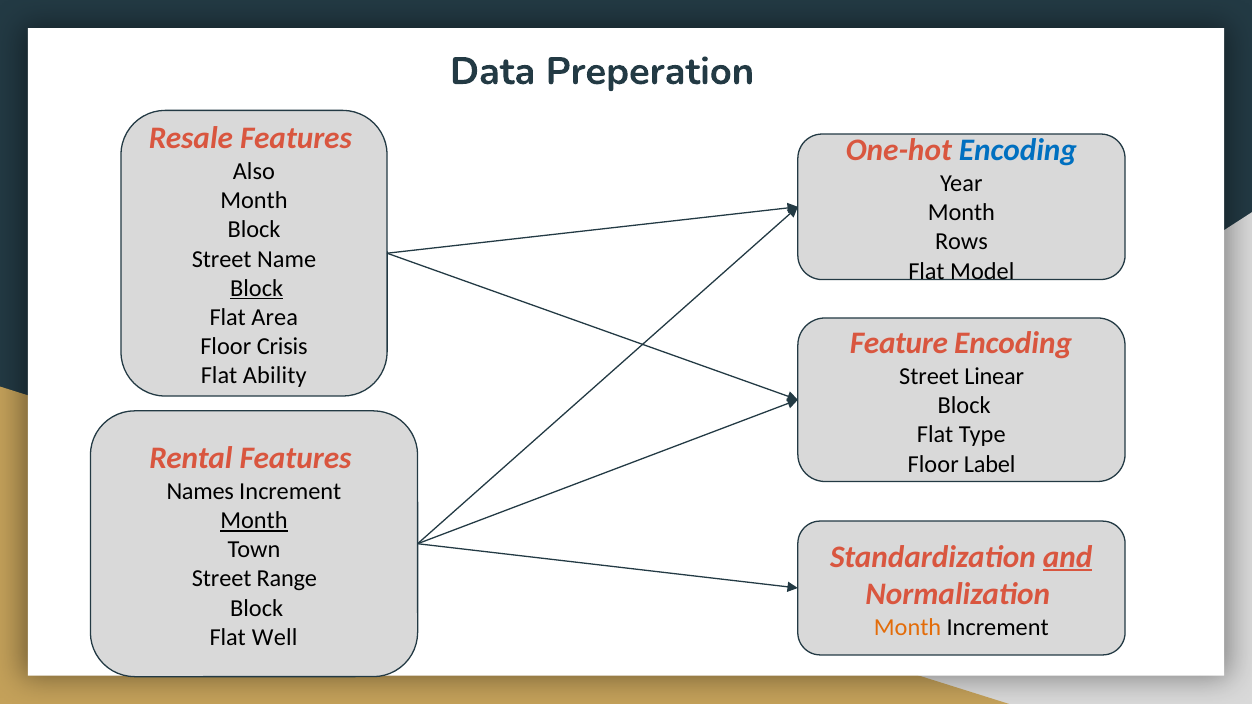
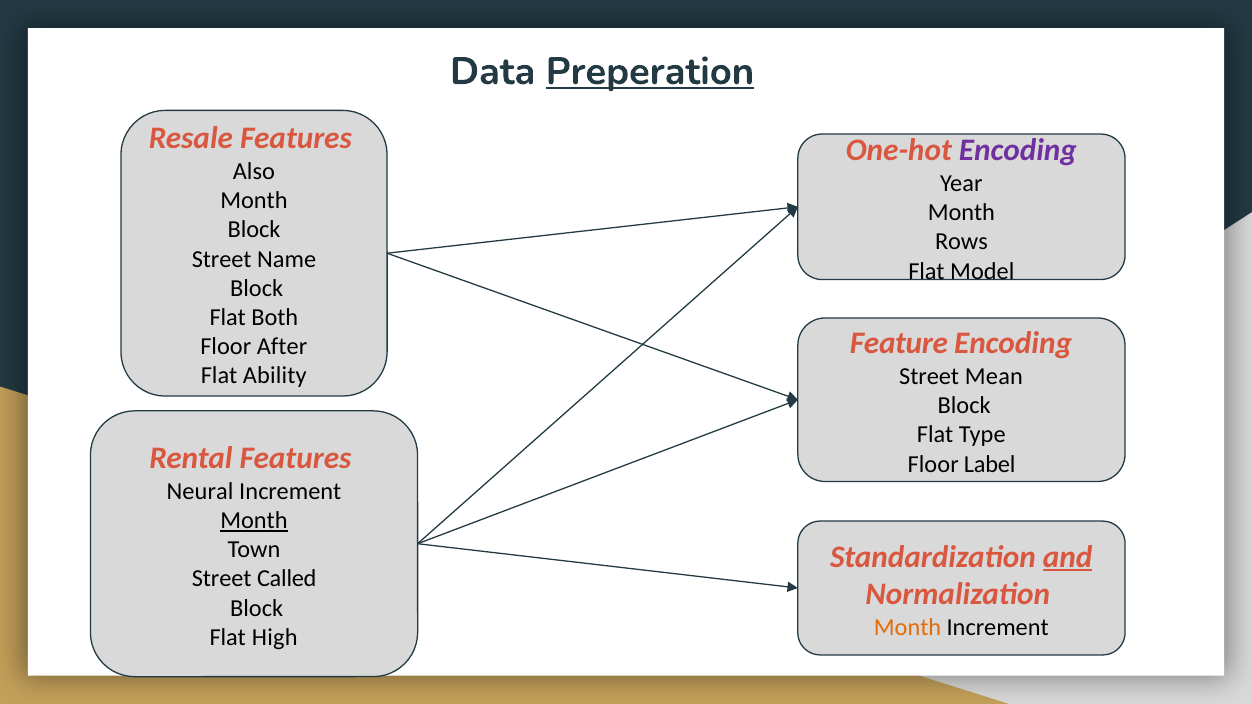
Preperation underline: none -> present
Encoding at (1018, 151) colour: blue -> purple
Block at (257, 288) underline: present -> none
Area: Area -> Both
Crisis: Crisis -> After
Linear: Linear -> Mean
Names: Names -> Neural
Range: Range -> Called
Well: Well -> High
